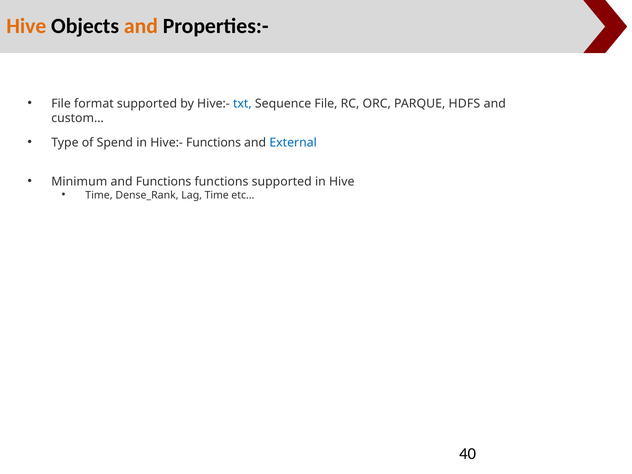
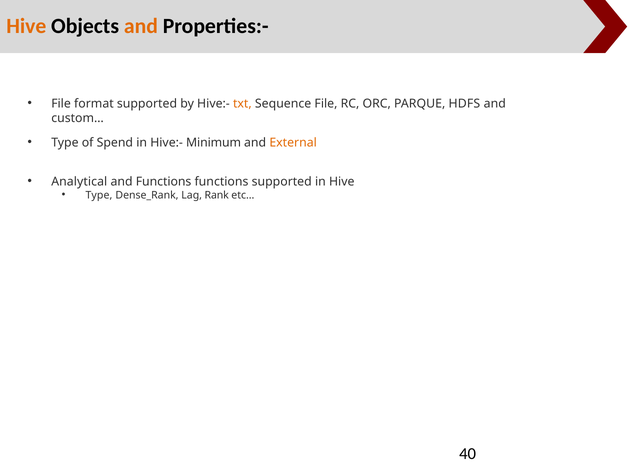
txt colour: blue -> orange
Hive:- Functions: Functions -> Minimum
External colour: blue -> orange
Minimum: Minimum -> Analytical
Time at (99, 195): Time -> Type
Lag Time: Time -> Rank
